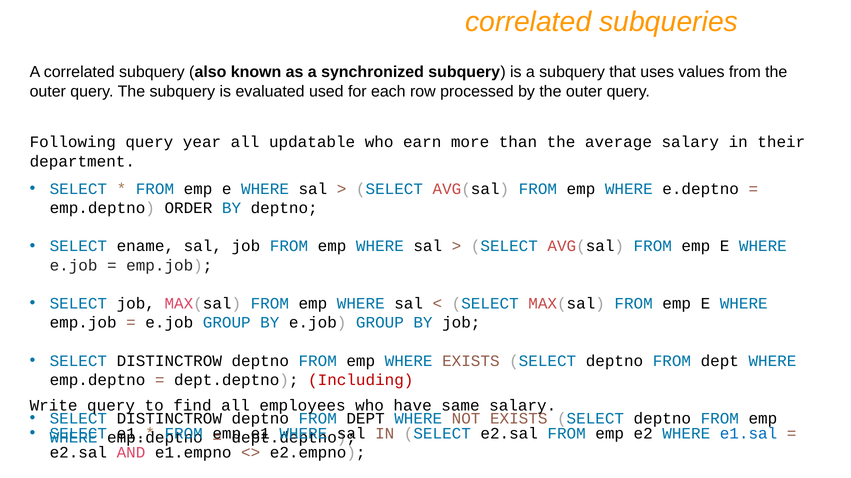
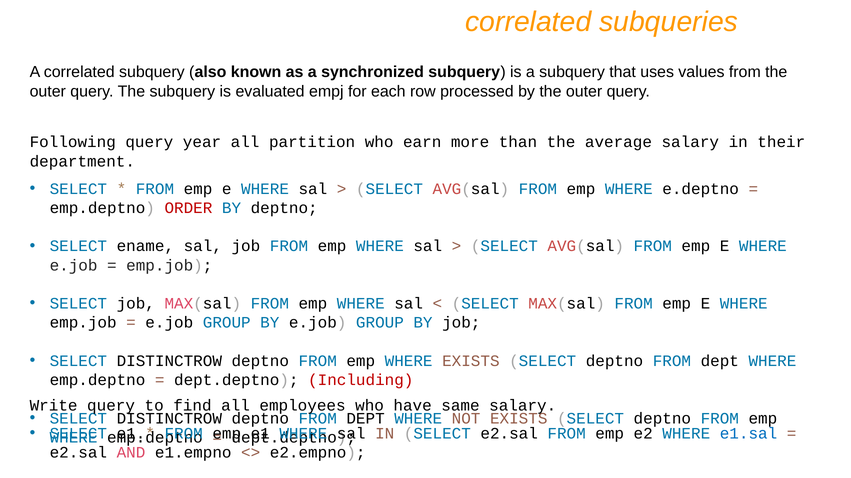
used: used -> empj
updatable: updatable -> partition
ORDER colour: black -> red
